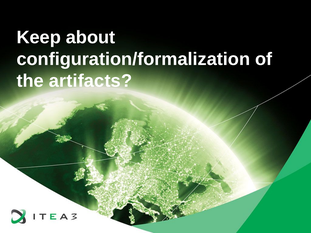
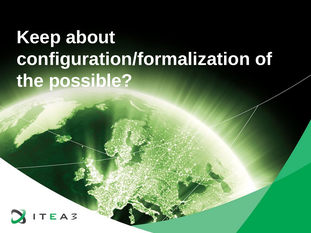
artifacts: artifacts -> possible
